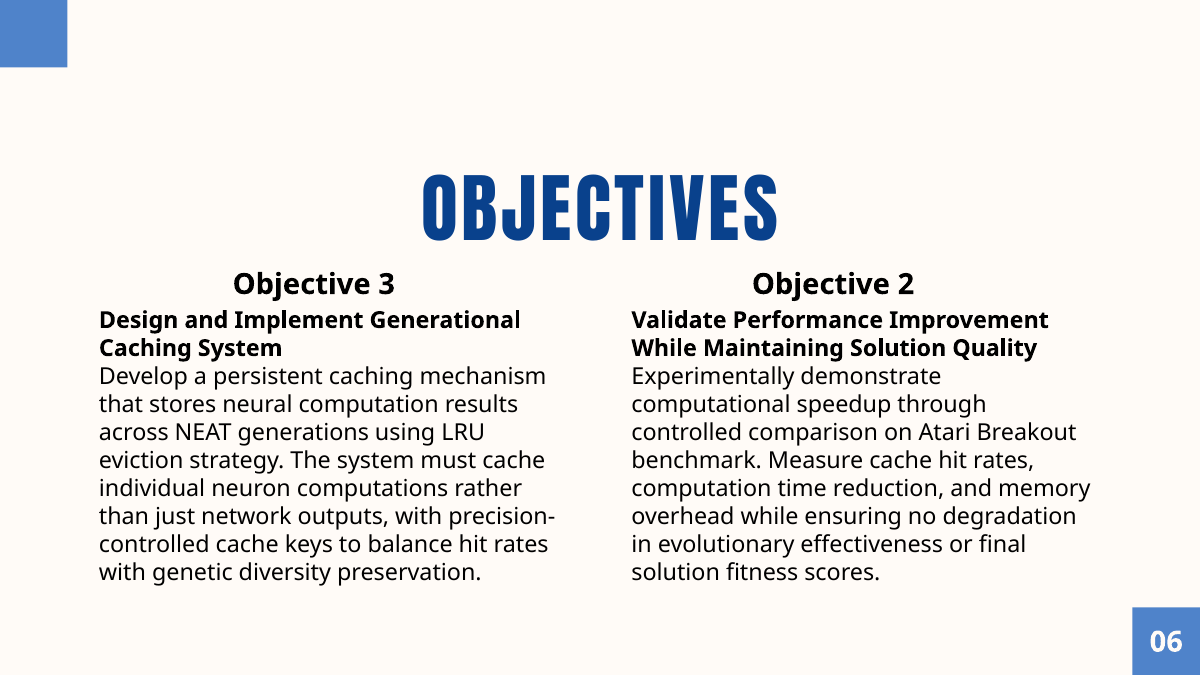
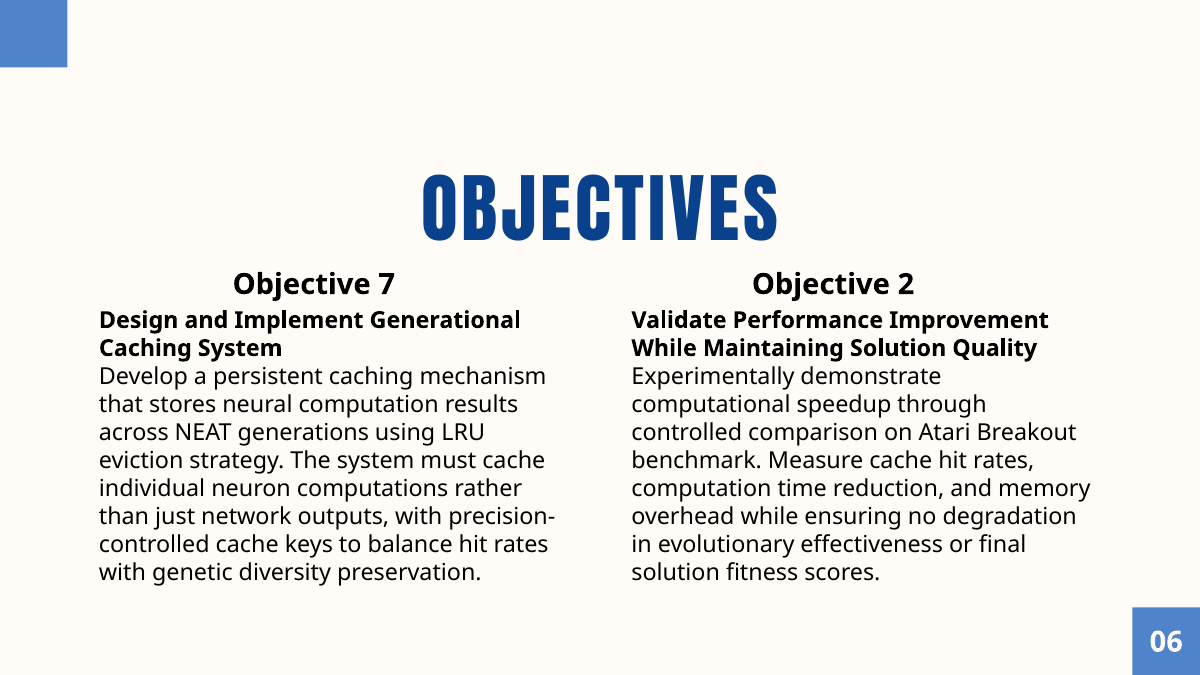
3: 3 -> 7
